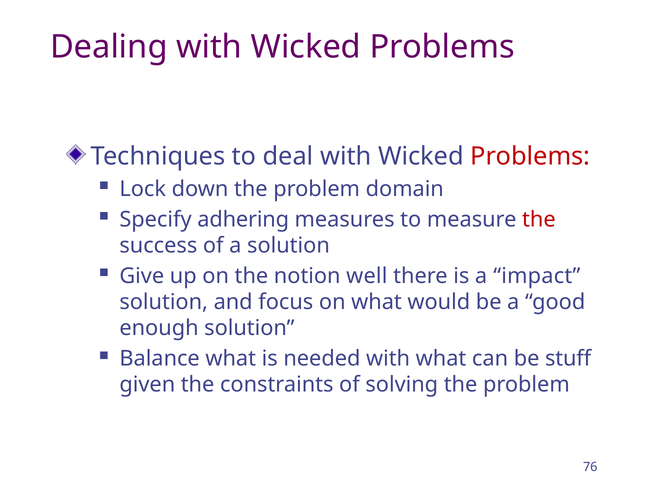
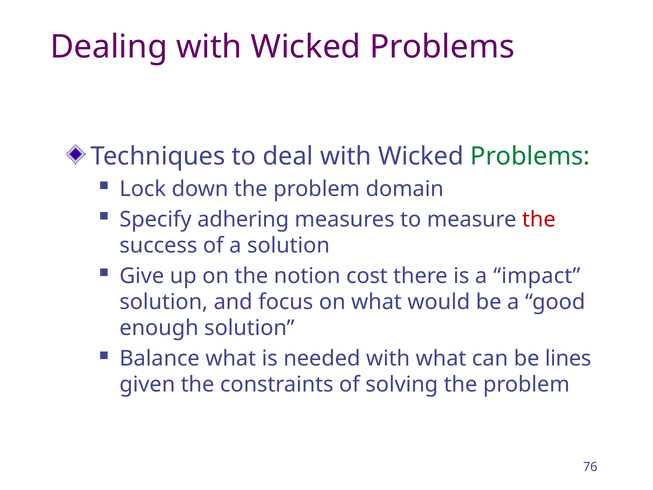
Problems at (530, 156) colour: red -> green
well: well -> cost
stuff: stuff -> lines
